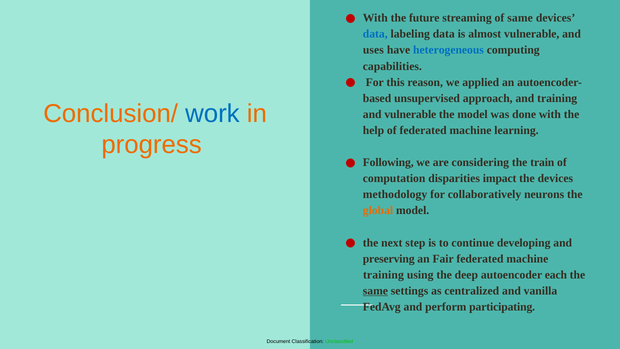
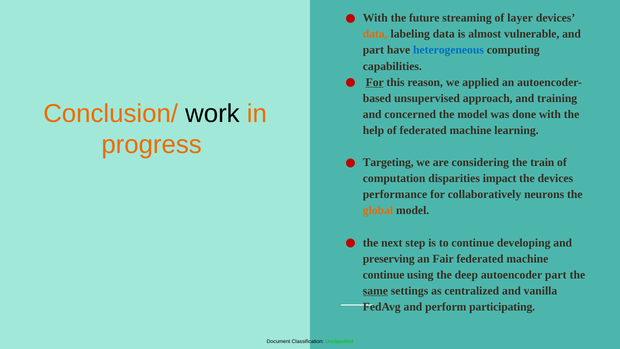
of same: same -> layer
data at (375, 34) colour: blue -> orange
uses at (373, 50): uses -> part
For at (375, 82) underline: none -> present
work colour: blue -> black
and vulnerable: vulnerable -> concerned
Following: Following -> Targeting
methodology: methodology -> performance
training at (383, 275): training -> continue
autoencoder each: each -> part
